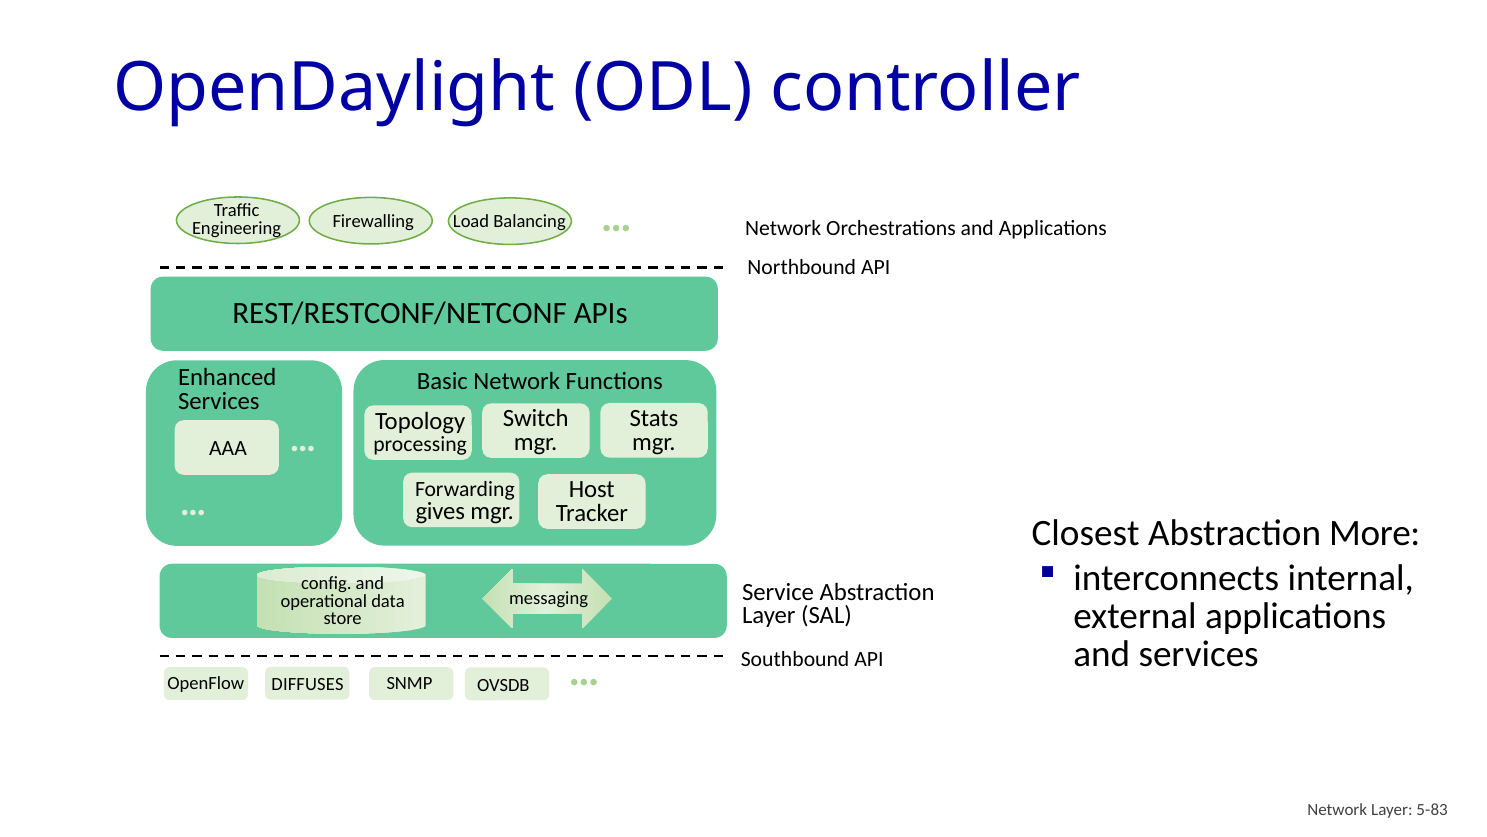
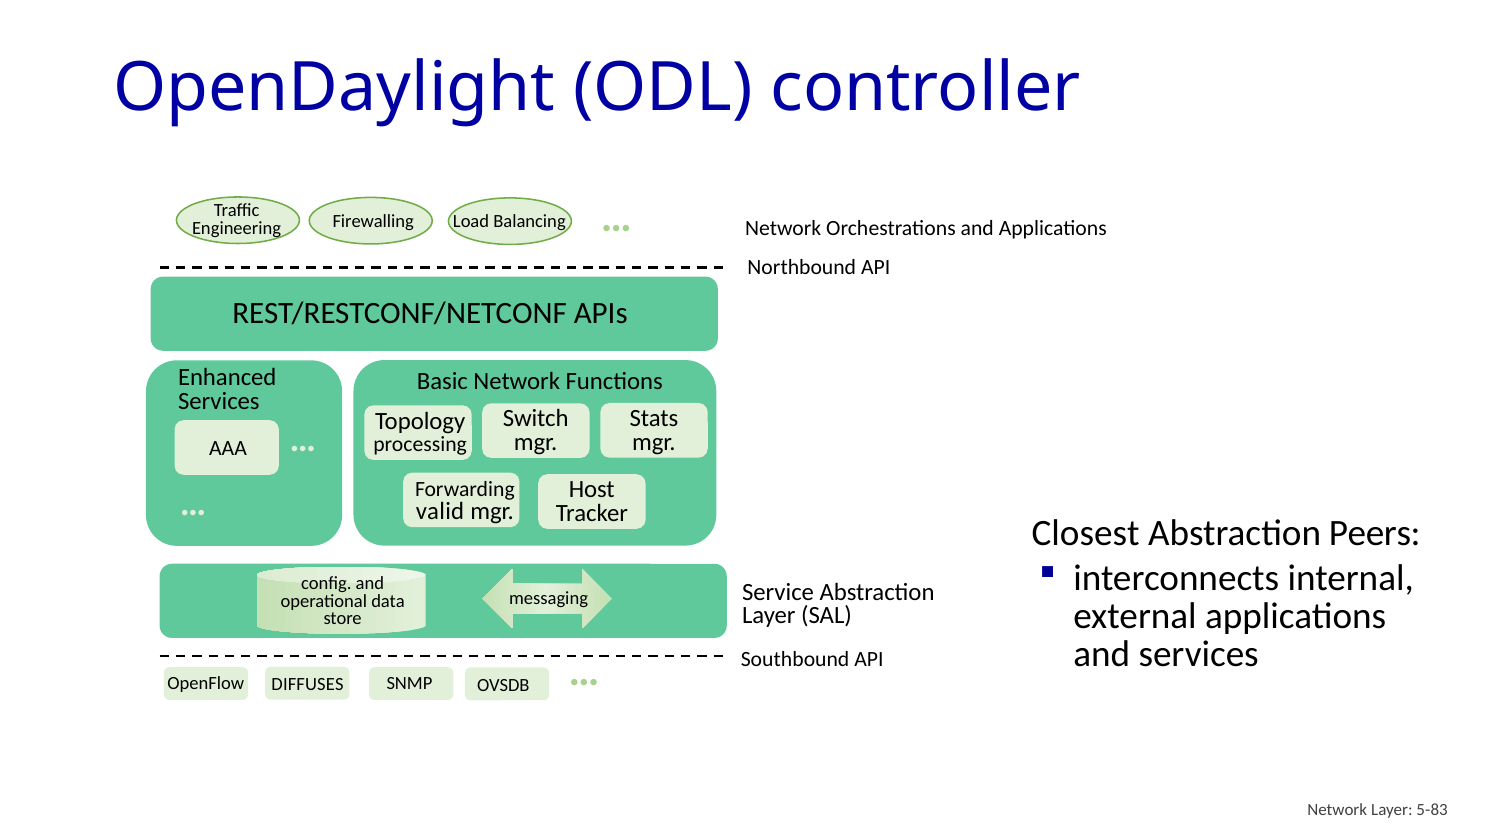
gives: gives -> valid
More: More -> Peers
